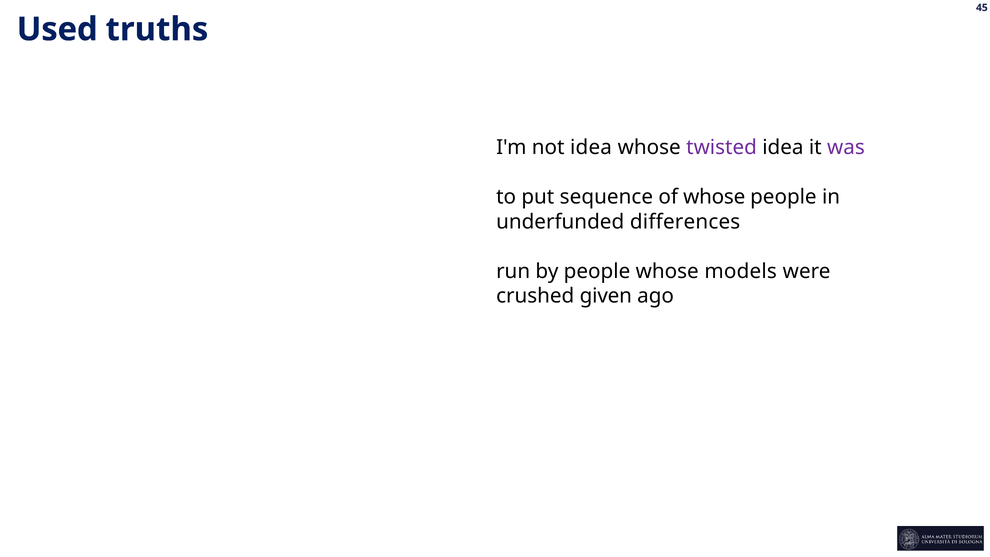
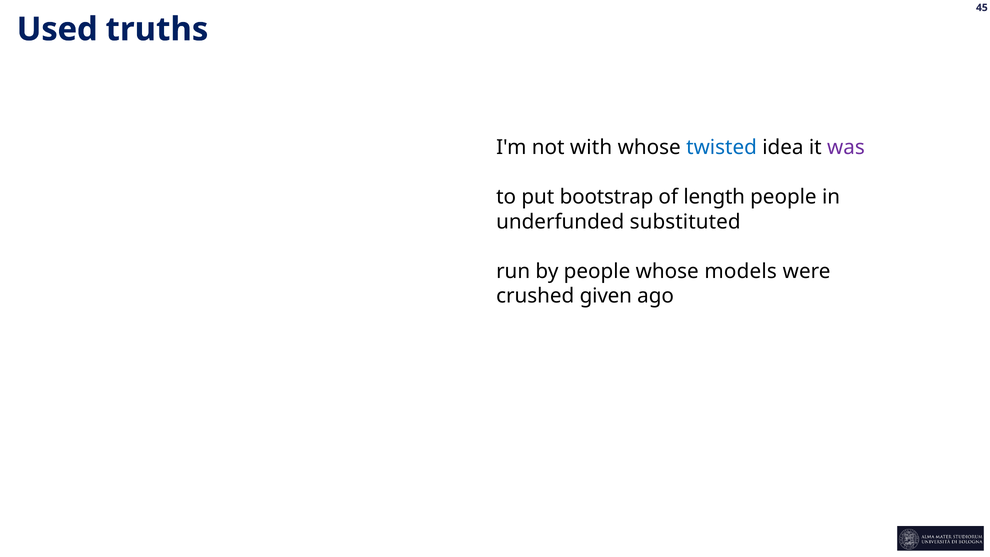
not idea: idea -> with
twisted colour: purple -> blue
sequence: sequence -> bootstrap
of whose: whose -> length
differences: differences -> substituted
